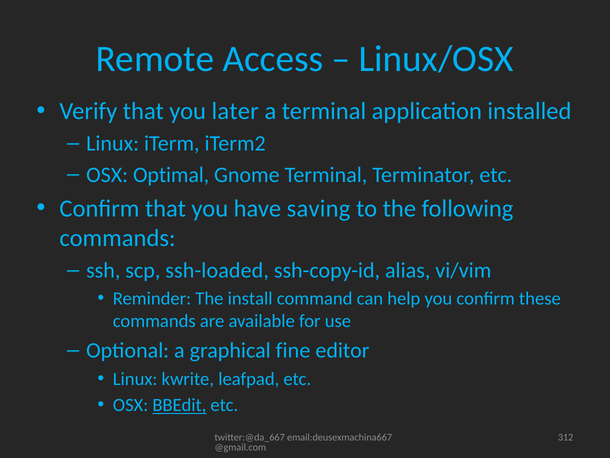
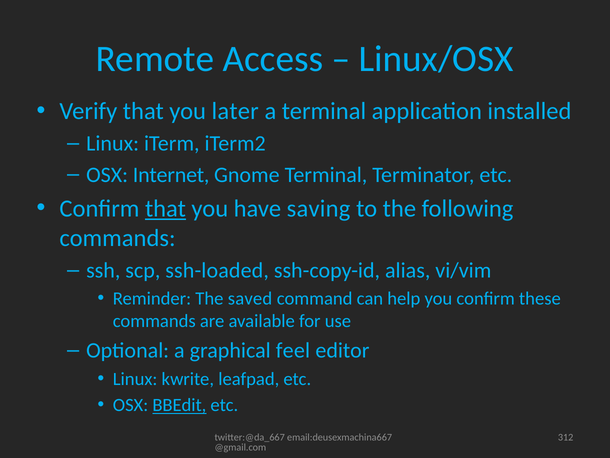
Optimal: Optimal -> Internet
that at (165, 208) underline: none -> present
install: install -> saved
fine: fine -> feel
